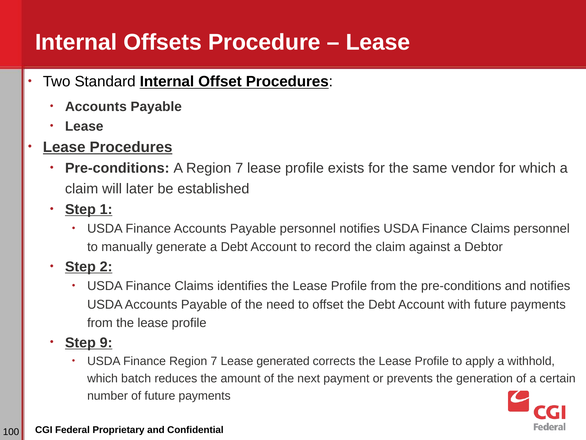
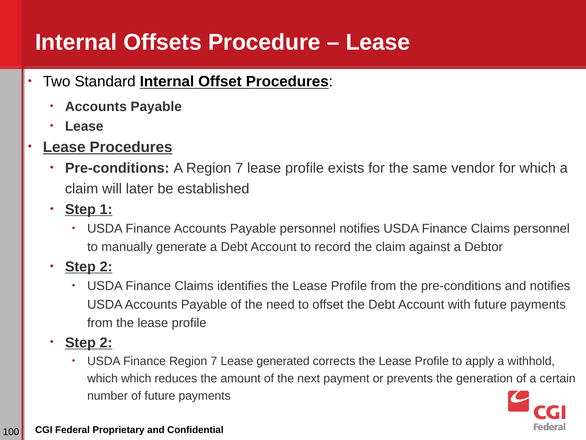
9 at (106, 342): 9 -> 2
which batch: batch -> which
